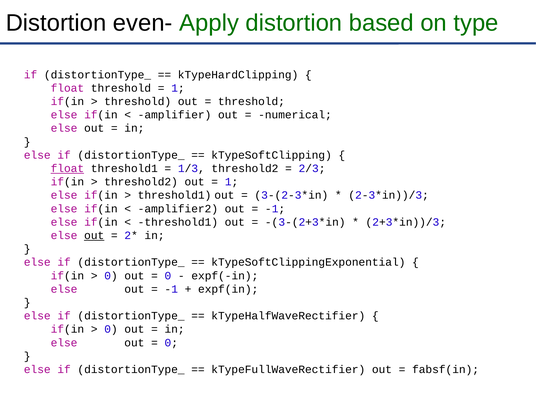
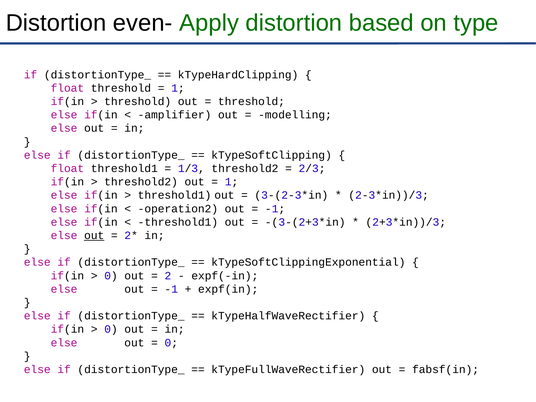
numerical: numerical -> modelling
float at (67, 168) underline: present -> none
amplifier2: amplifier2 -> operation2
0 at (168, 276): 0 -> 2
